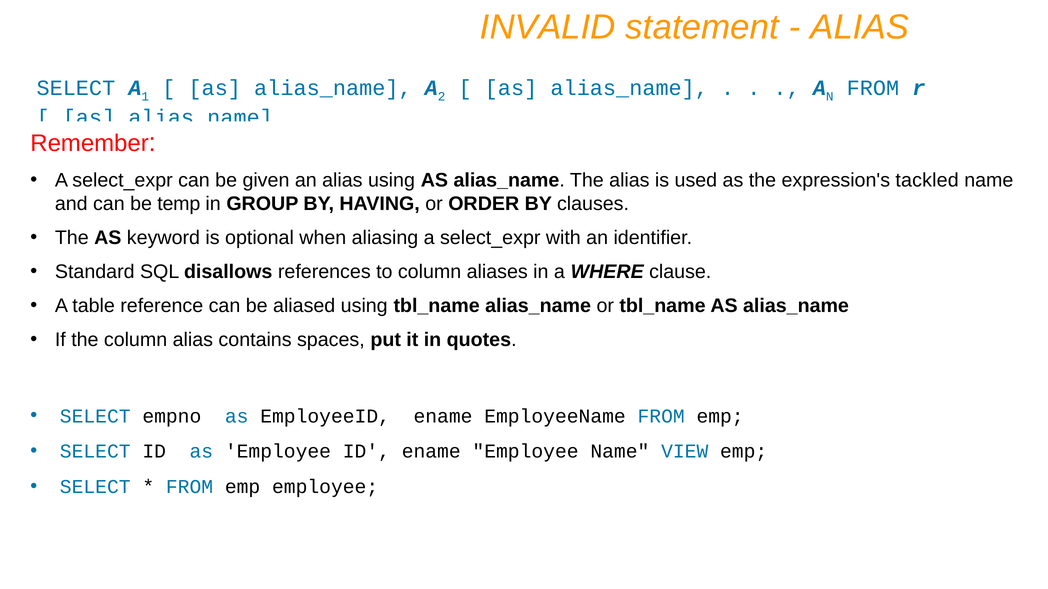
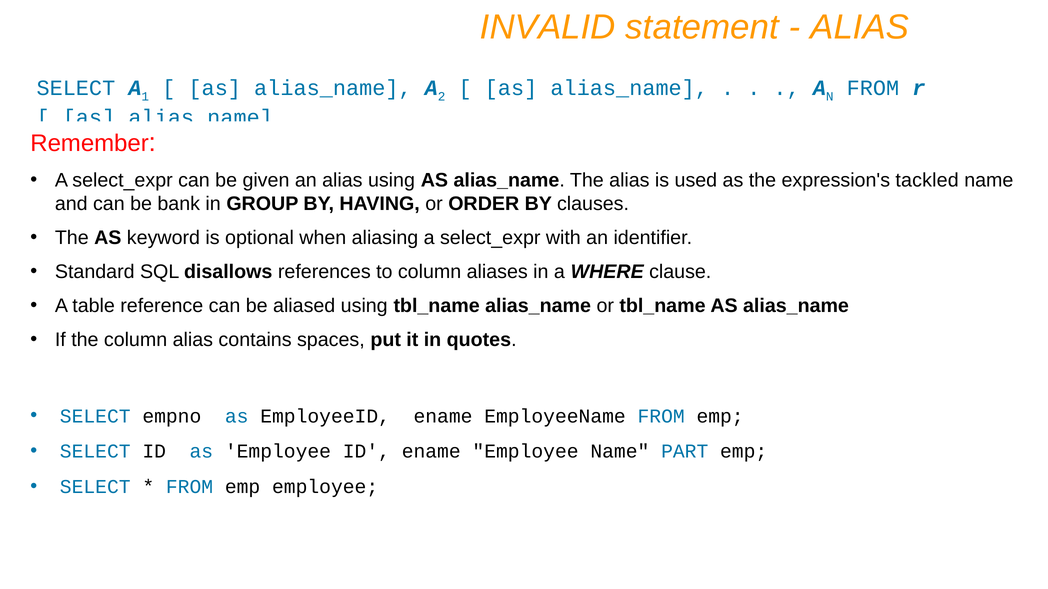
temp: temp -> bank
VIEW: VIEW -> PART
